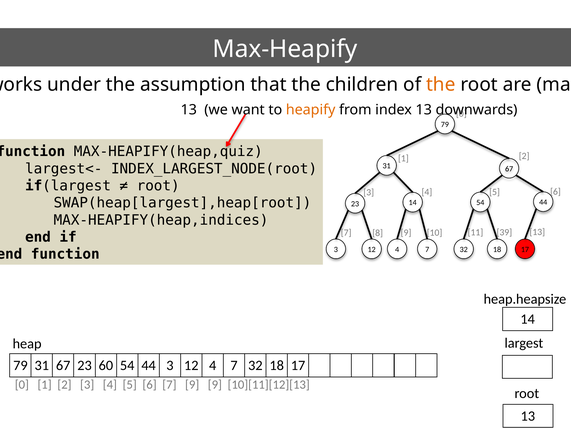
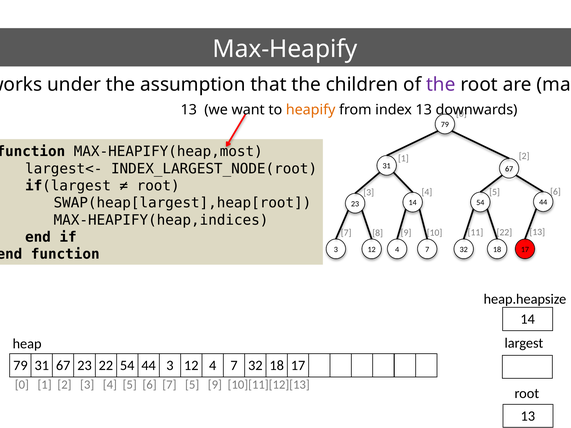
the at (441, 85) colour: orange -> purple
MAX-HEAPIFY(heap,quiz: MAX-HEAPIFY(heap,quiz -> MAX-HEAPIFY(heap,most
11 39: 39 -> 22
23 60: 60 -> 22
7 9: 9 -> 5
